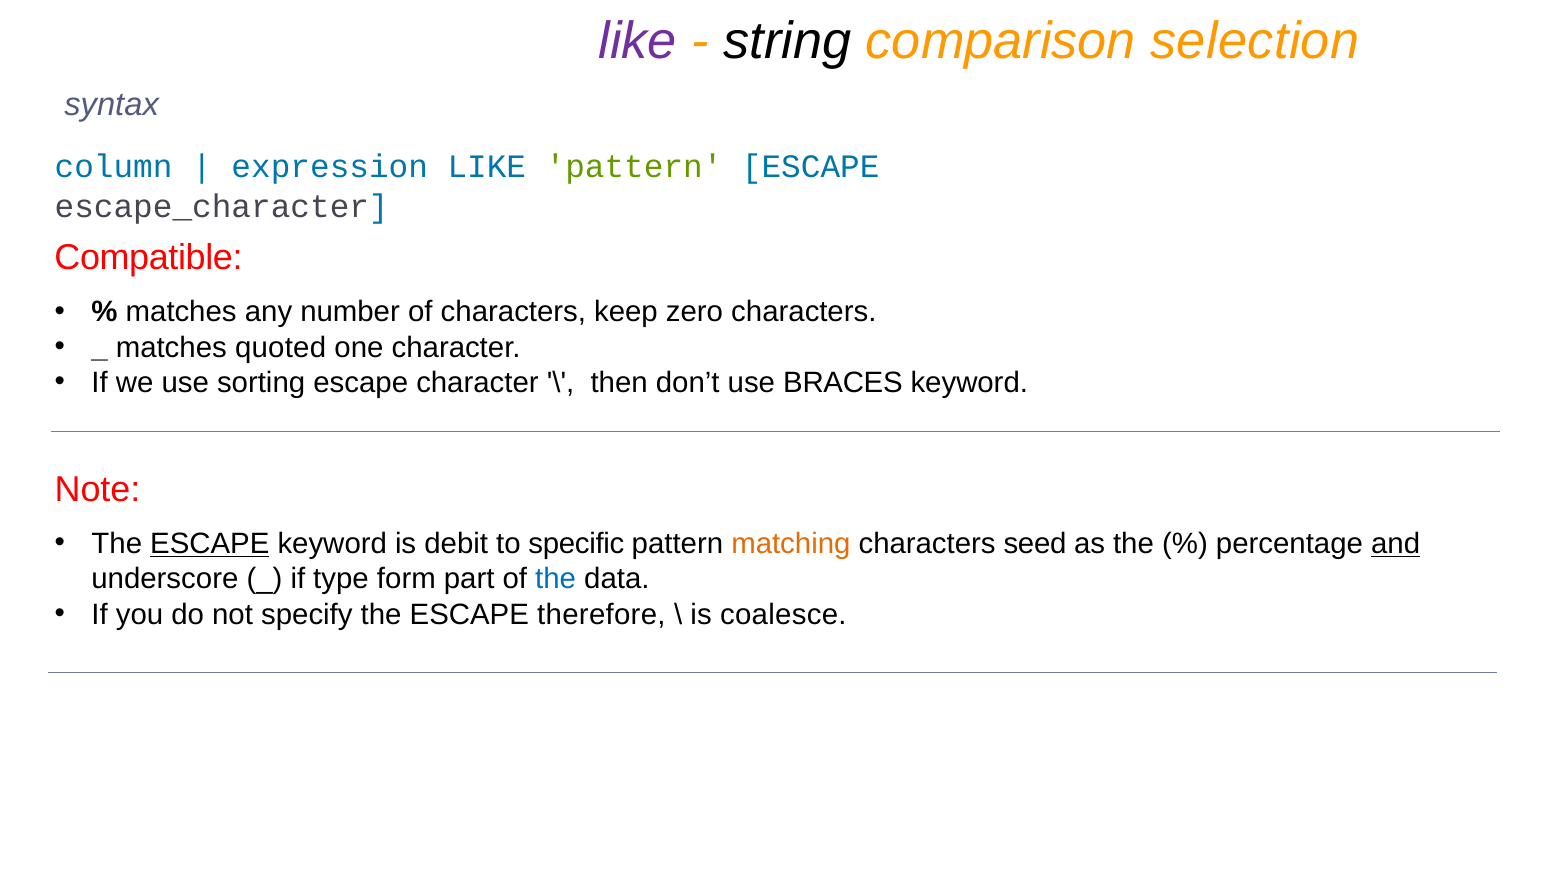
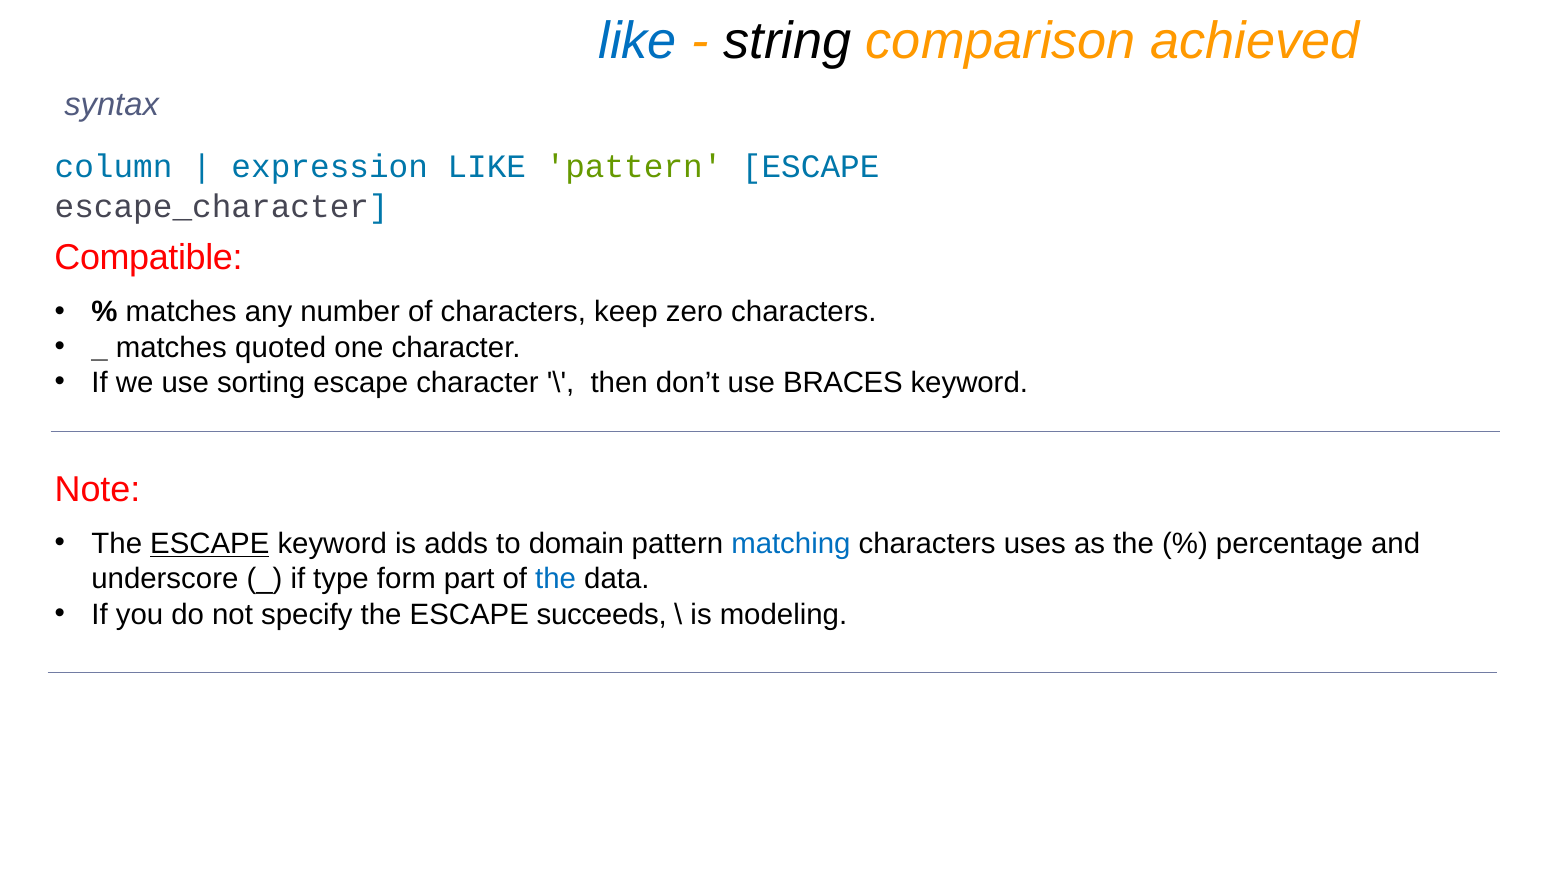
like at (638, 41) colour: purple -> blue
selection: selection -> achieved
debit: debit -> adds
specific: specific -> domain
matching colour: orange -> blue
seed: seed -> uses
and underline: present -> none
therefore: therefore -> succeeds
coalesce: coalesce -> modeling
